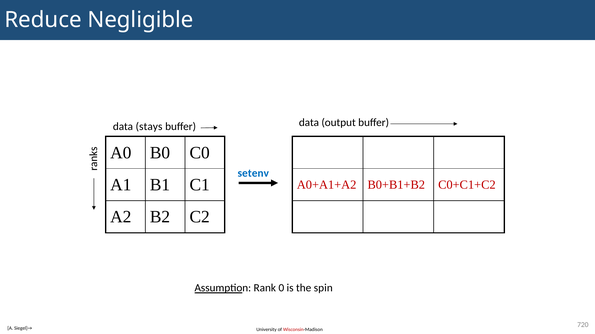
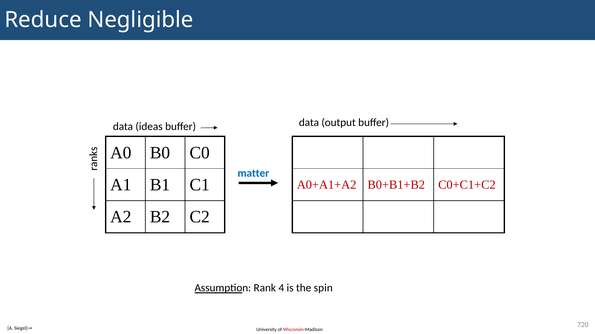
stays: stays -> ideas
setenv: setenv -> matter
0: 0 -> 4
